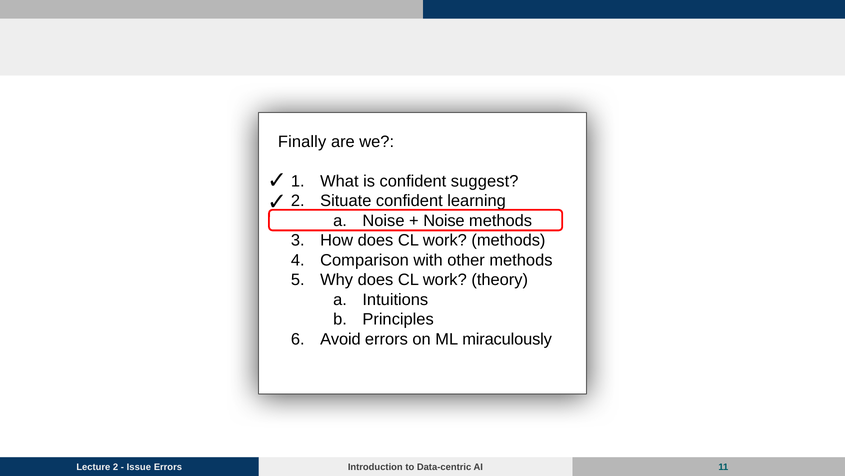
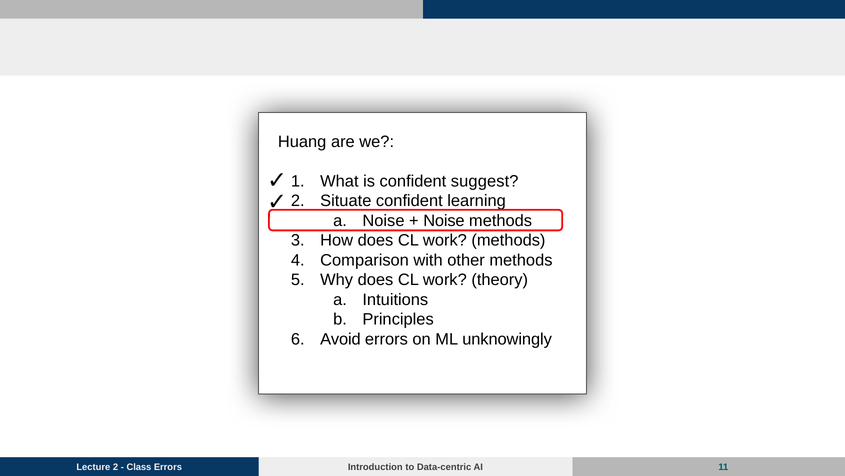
Finally: Finally -> Huang
miraculously: miraculously -> unknowingly
Issue: Issue -> Class
